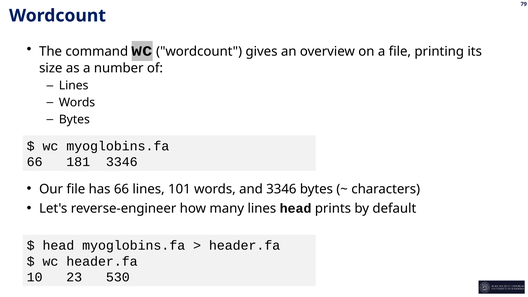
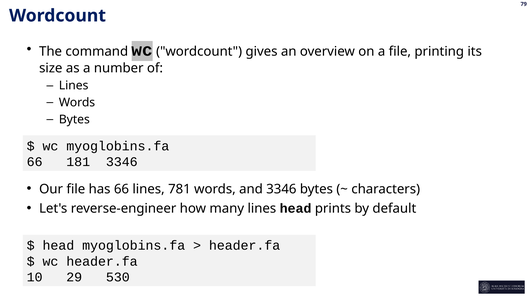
101: 101 -> 781
23: 23 -> 29
